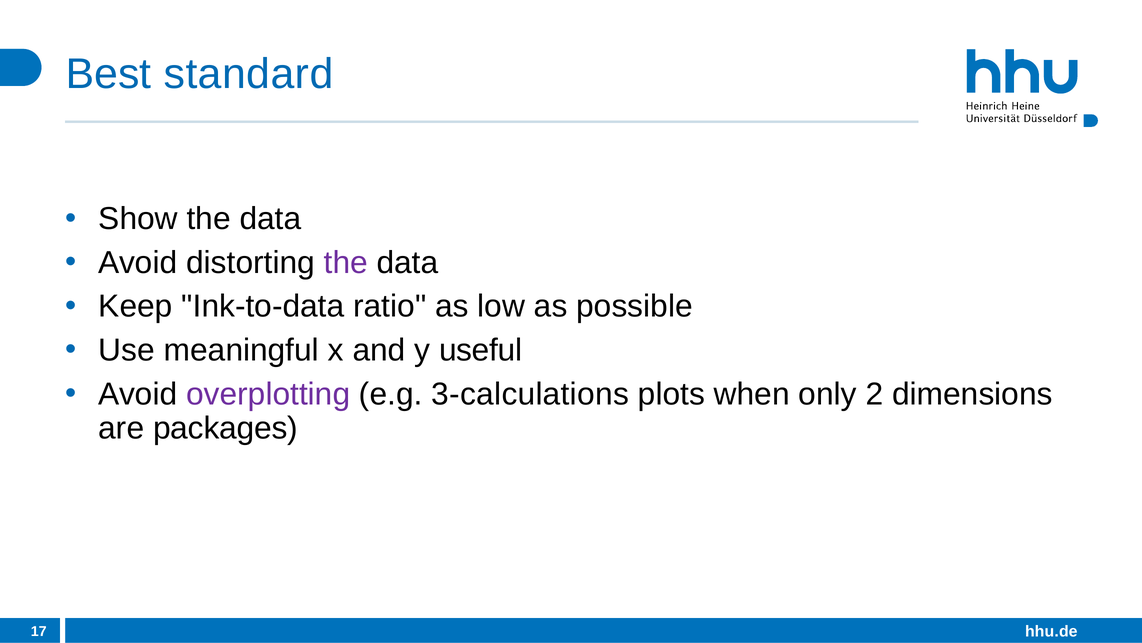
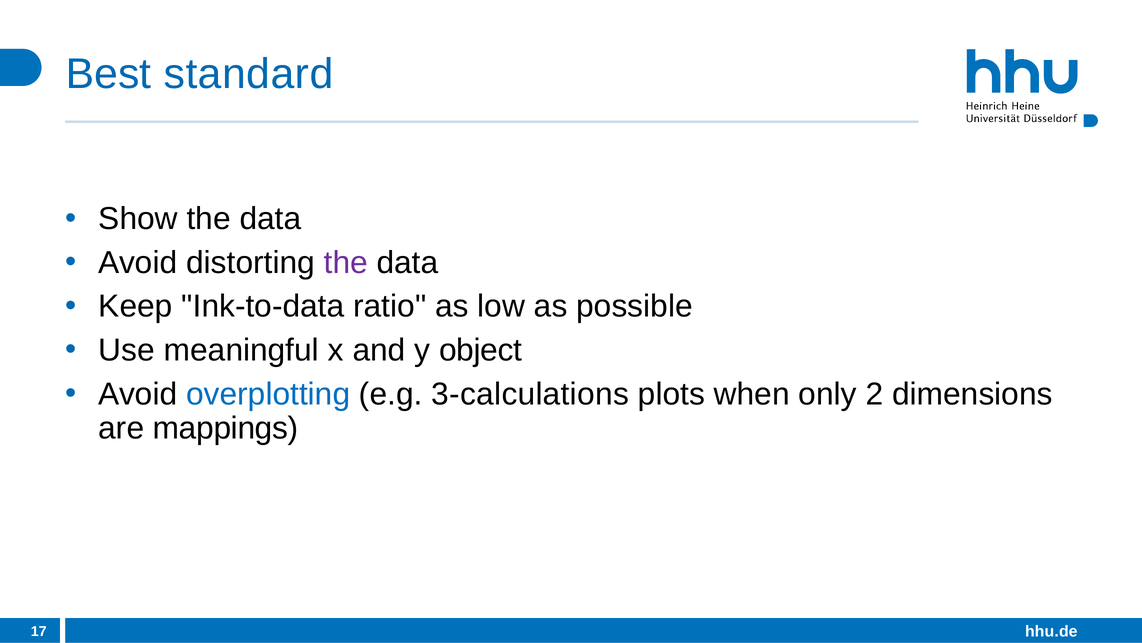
useful: useful -> object
overplotting colour: purple -> blue
packages: packages -> mappings
